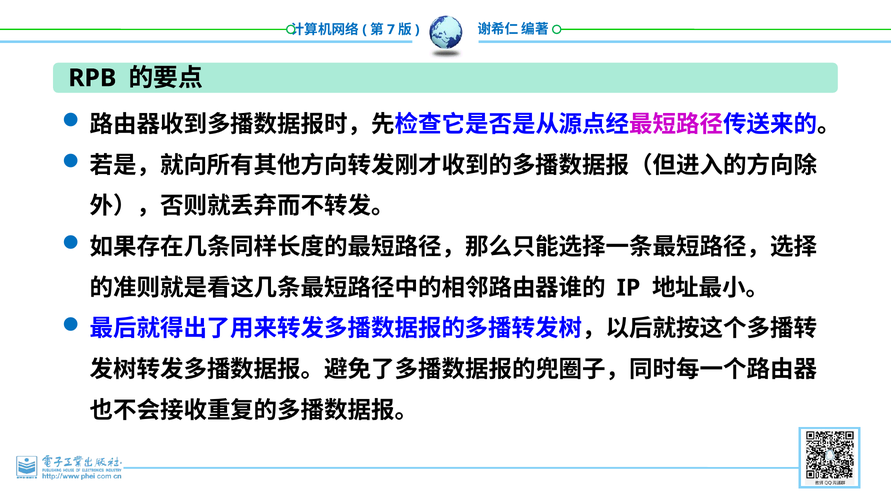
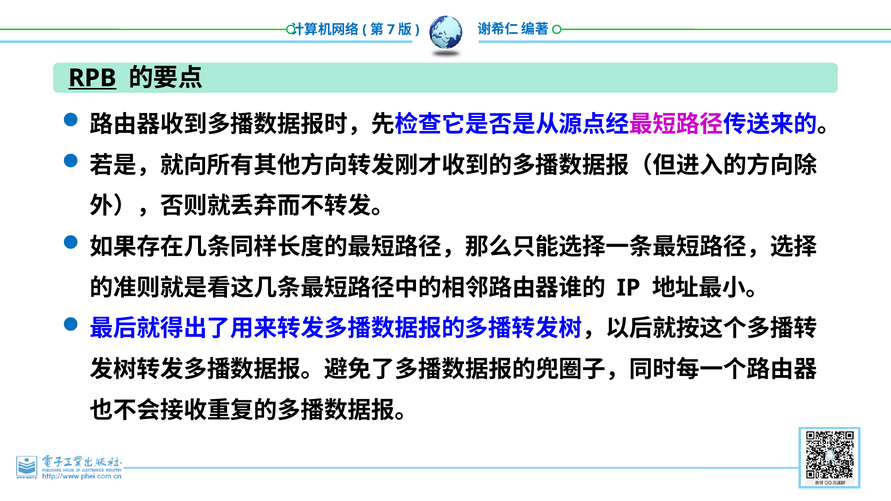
RPB underline: none -> present
